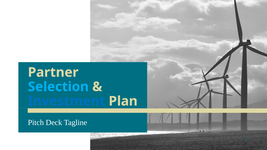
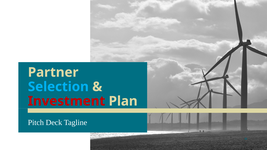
Investment colour: blue -> red
